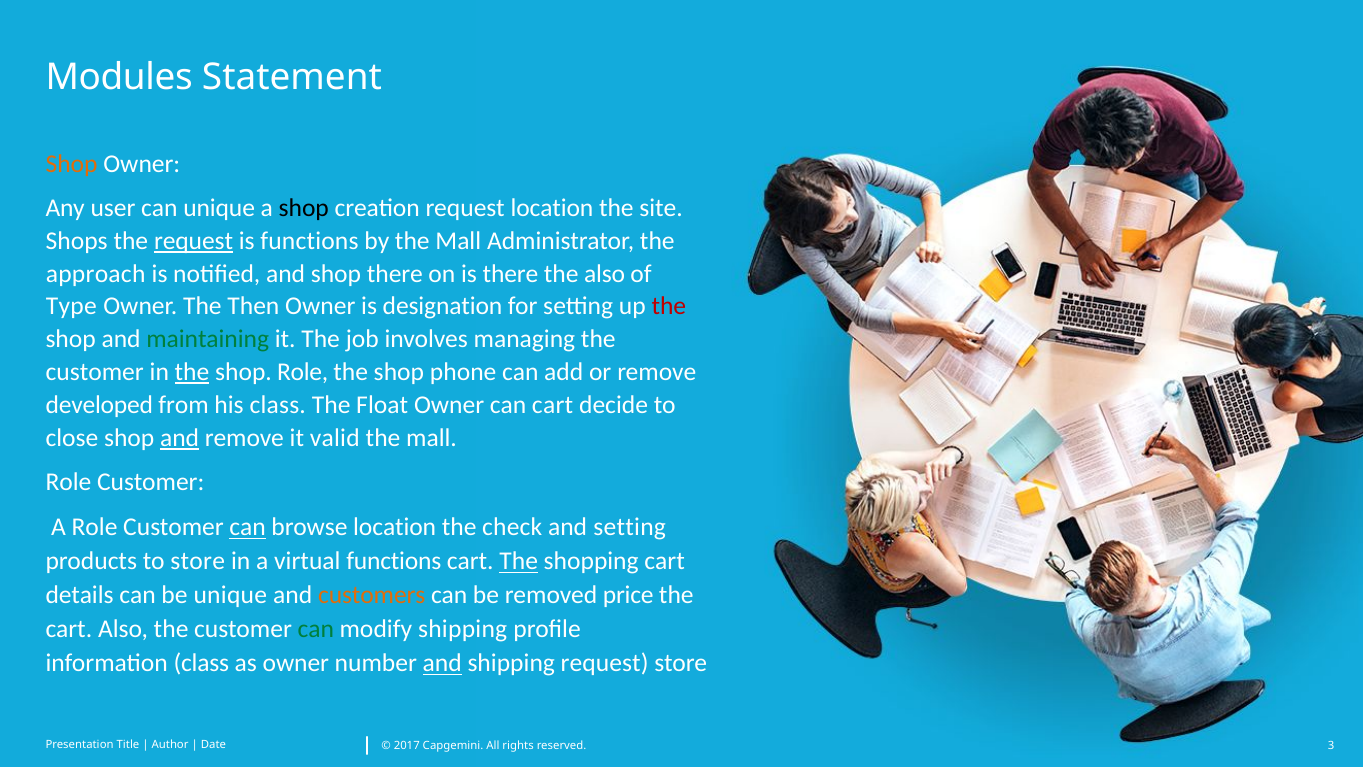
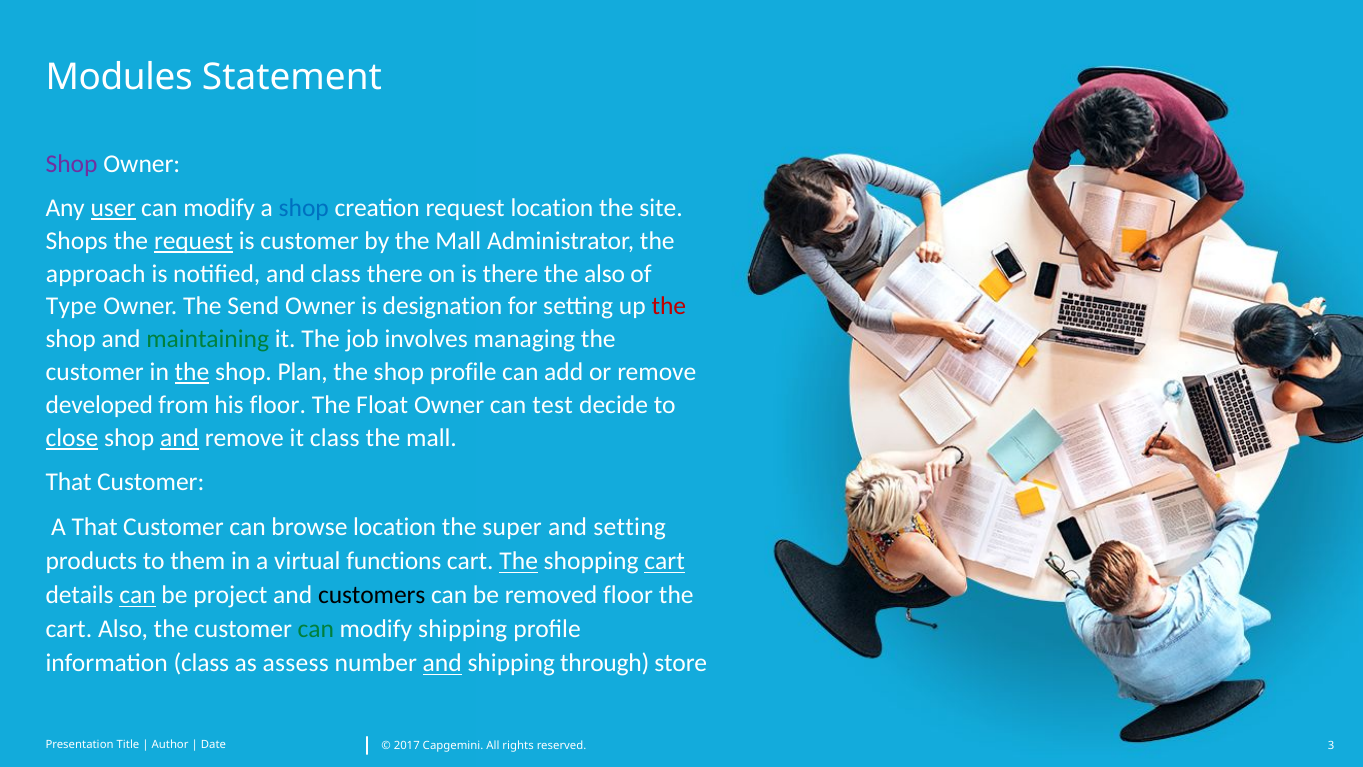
Shop at (72, 164) colour: orange -> purple
user underline: none -> present
unique at (219, 208): unique -> modify
shop at (304, 208) colour: black -> blue
is functions: functions -> customer
and shop: shop -> class
Then: Then -> Send
shop Role: Role -> Plan
shop phone: phone -> profile
his class: class -> floor
can cart: cart -> test
close underline: none -> present
it valid: valid -> class
Role at (68, 482): Role -> That
A Role: Role -> That
can at (248, 527) underline: present -> none
check: check -> super
to store: store -> them
cart at (665, 561) underline: none -> present
can at (138, 595) underline: none -> present
be unique: unique -> project
customers colour: orange -> black
removed price: price -> floor
as owner: owner -> assess
shipping request: request -> through
